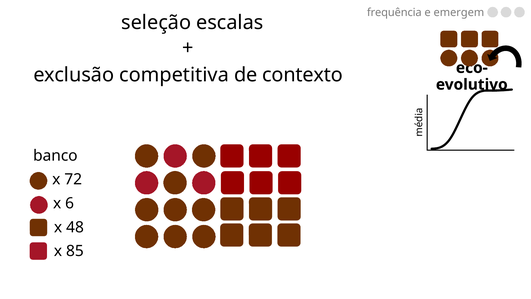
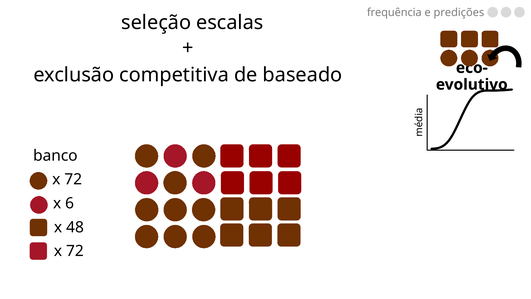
emergem: emergem -> predições
contexto: contexto -> baseado
85 at (75, 251): 85 -> 72
